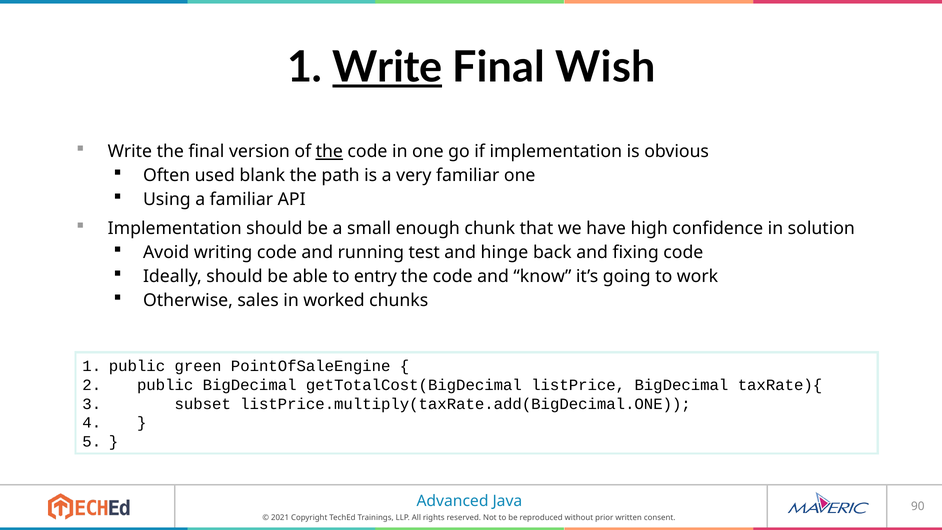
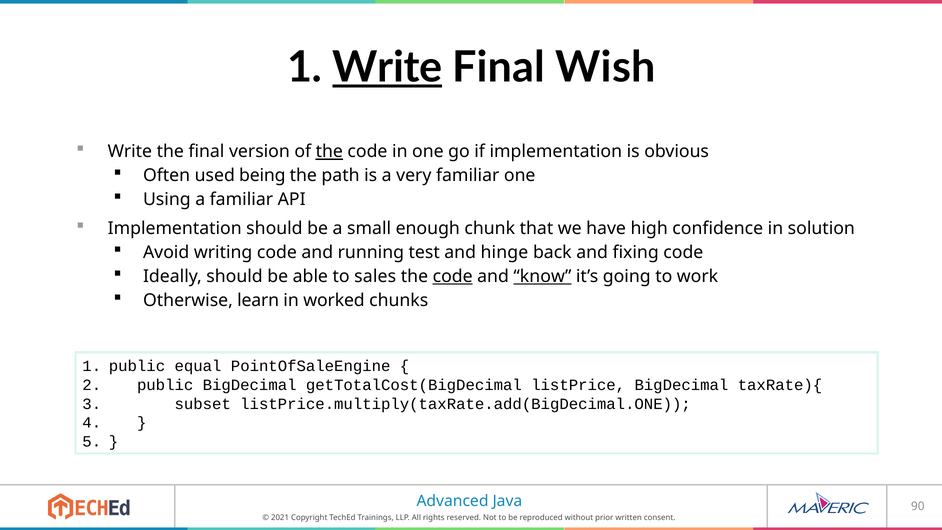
blank: blank -> being
entry: entry -> sales
code at (453, 276) underline: none -> present
know underline: none -> present
sales: sales -> learn
green: green -> equal
